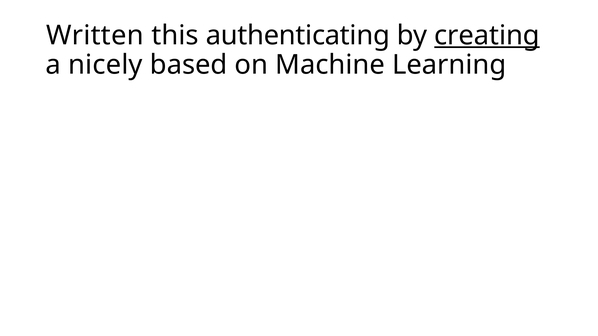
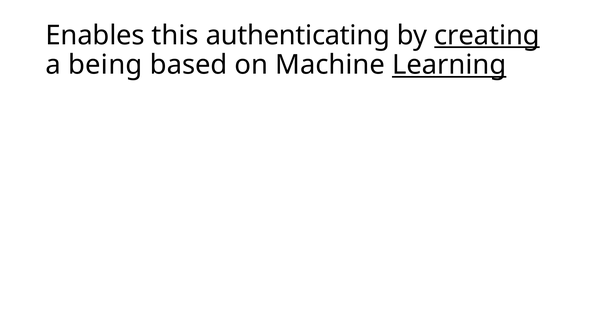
Written: Written -> Enables
nicely: nicely -> being
Learning underline: none -> present
